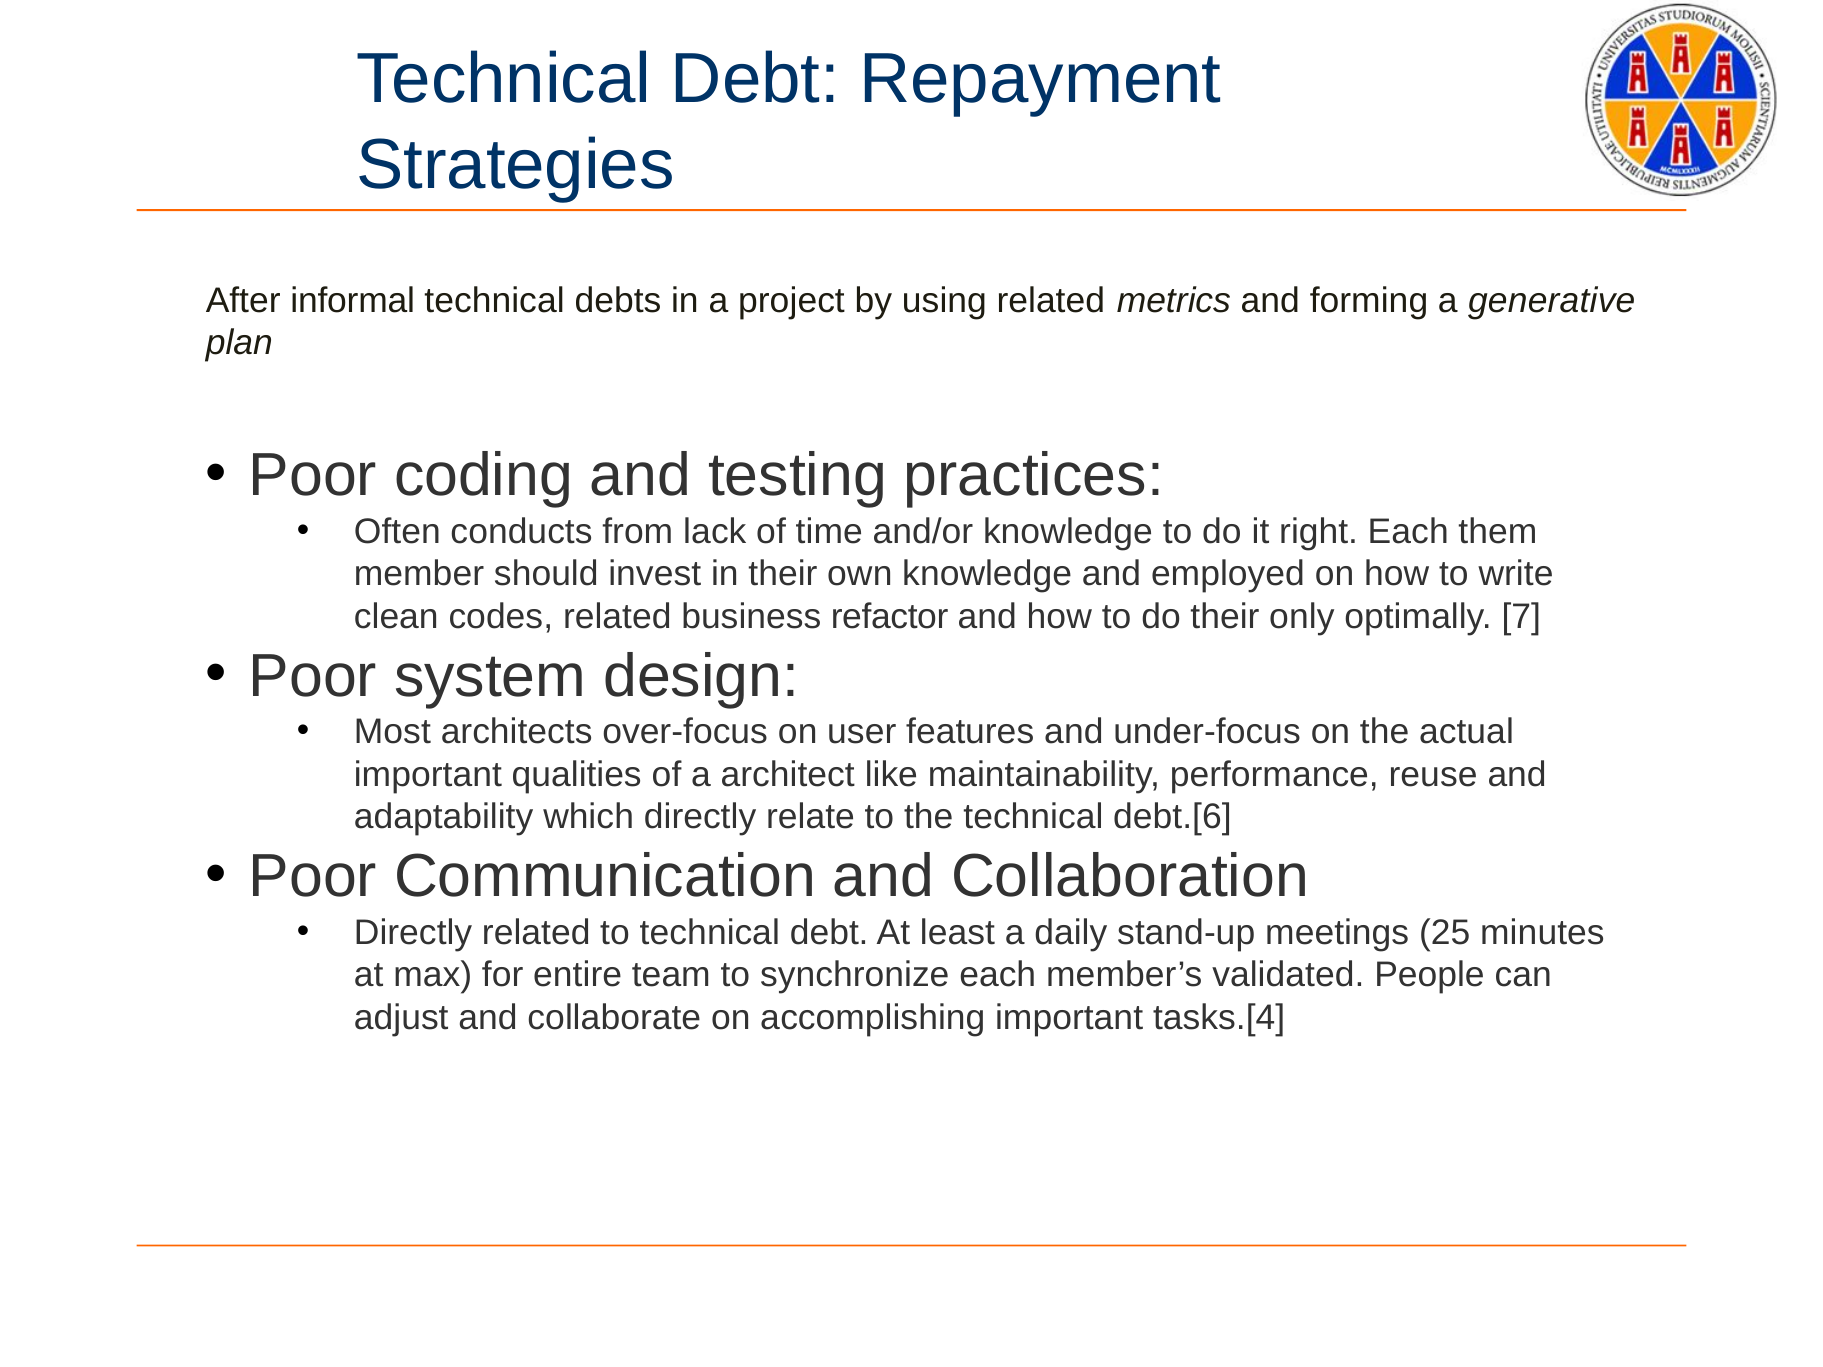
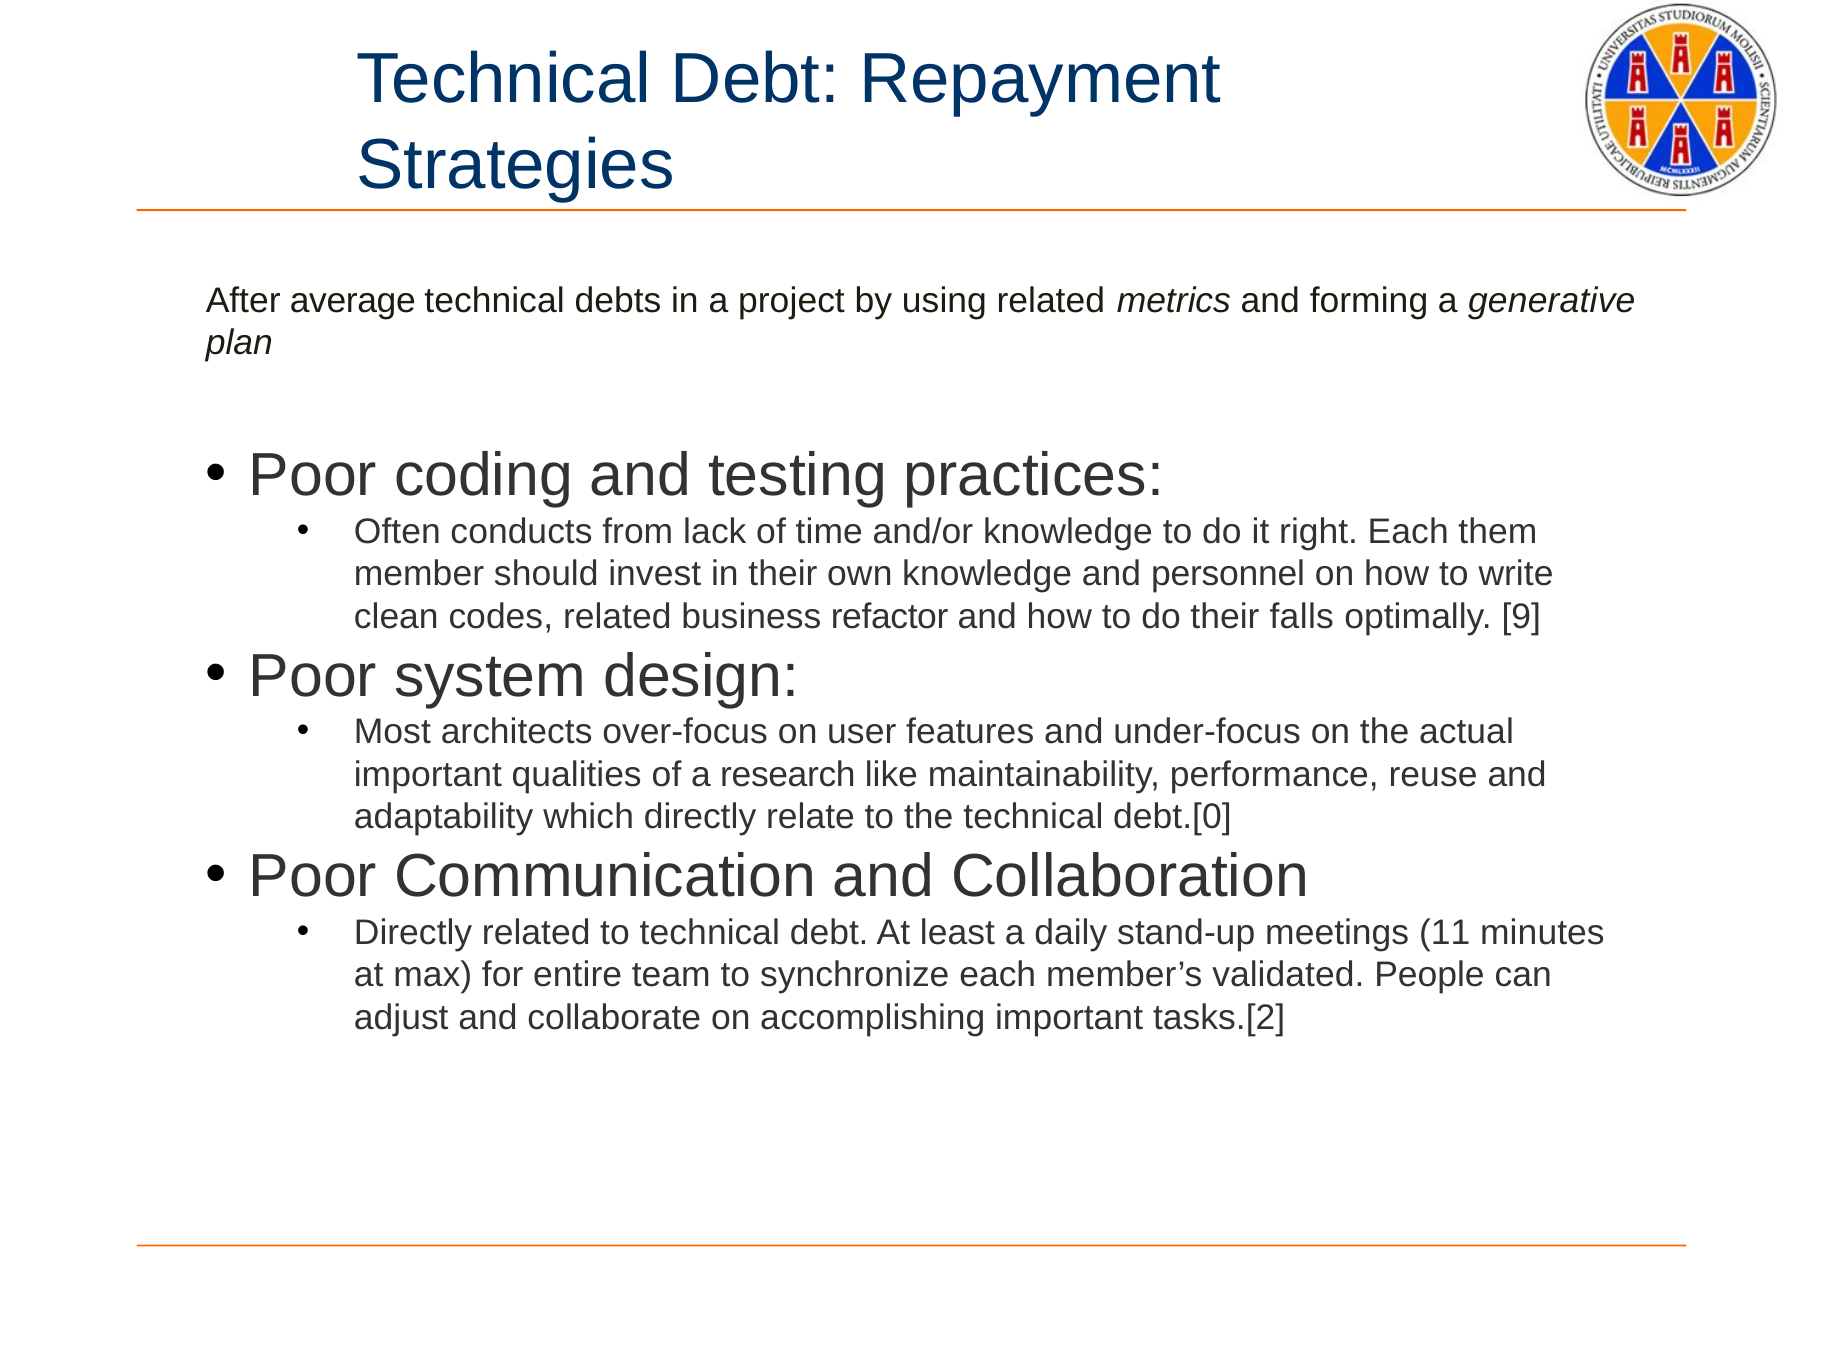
informal: informal -> average
employed: employed -> personnel
only: only -> falls
7: 7 -> 9
architect: architect -> research
debt.[6: debt.[6 -> debt.[0
25: 25 -> 11
tasks.[4: tasks.[4 -> tasks.[2
